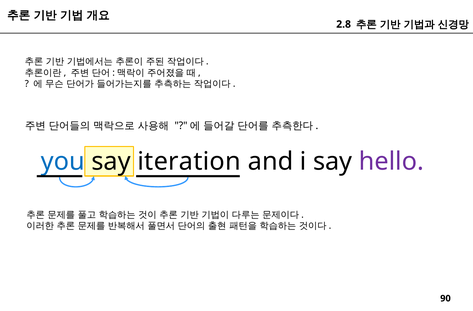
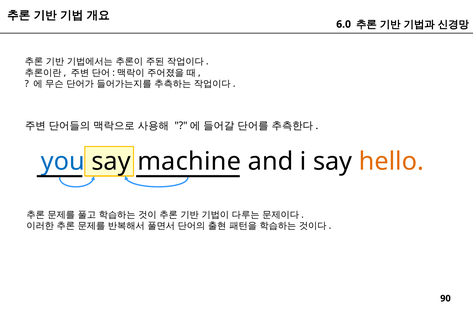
2.8: 2.8 -> 6.0
iteration: iteration -> machine
hello colour: purple -> orange
